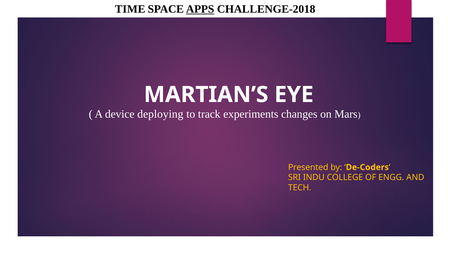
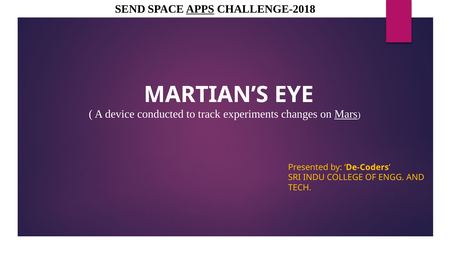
TIME: TIME -> SEND
deploying: deploying -> conducted
Mars underline: none -> present
